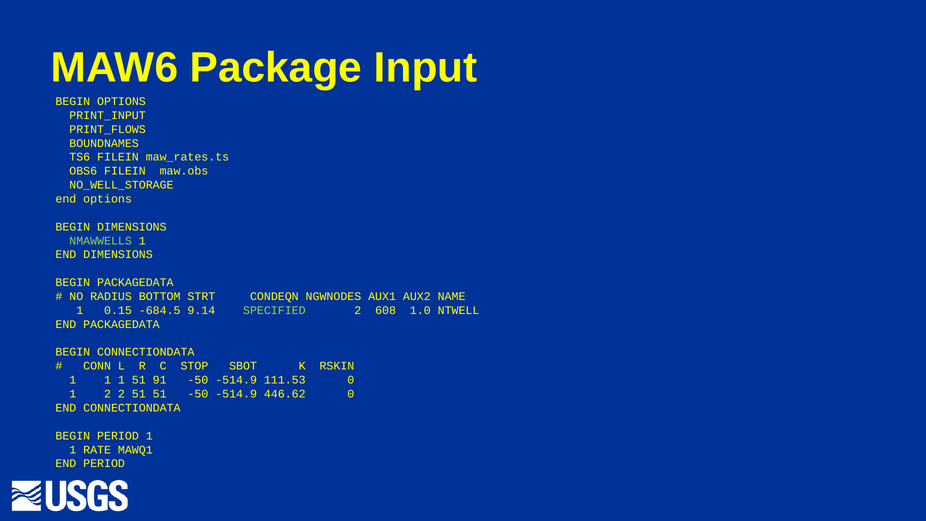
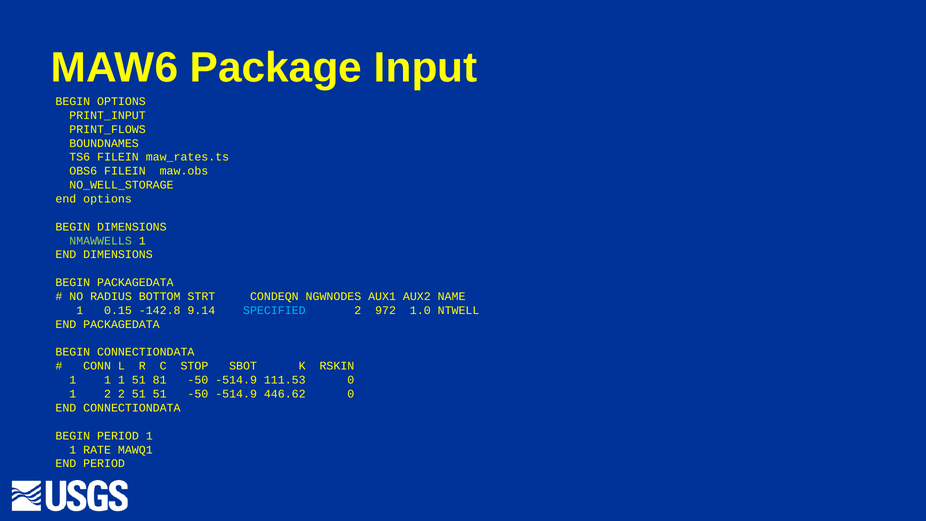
-684.5: -684.5 -> -142.8
SPECIFIED colour: light green -> light blue
608: 608 -> 972
91: 91 -> 81
